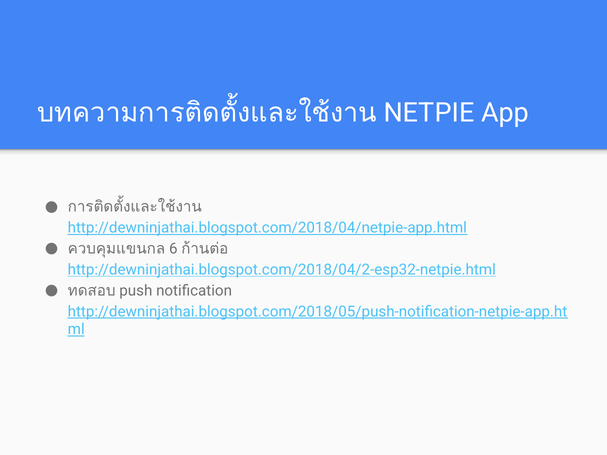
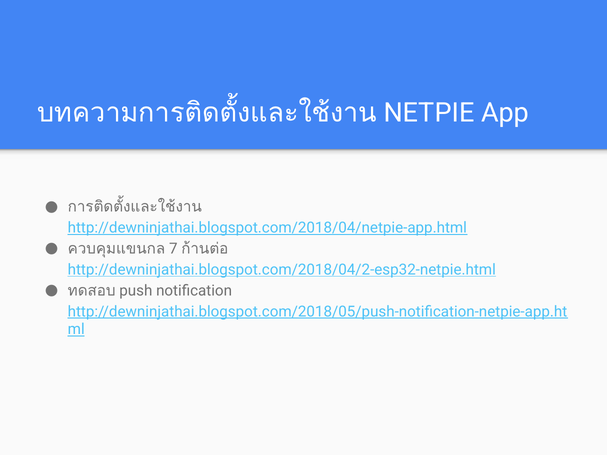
6: 6 -> 7
